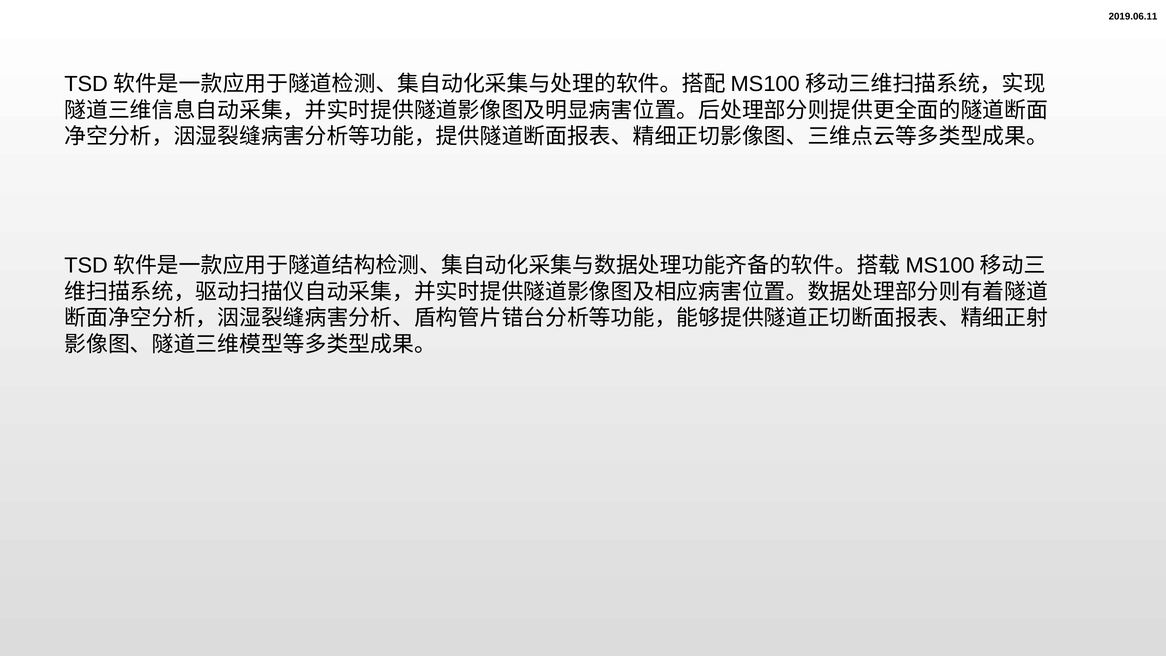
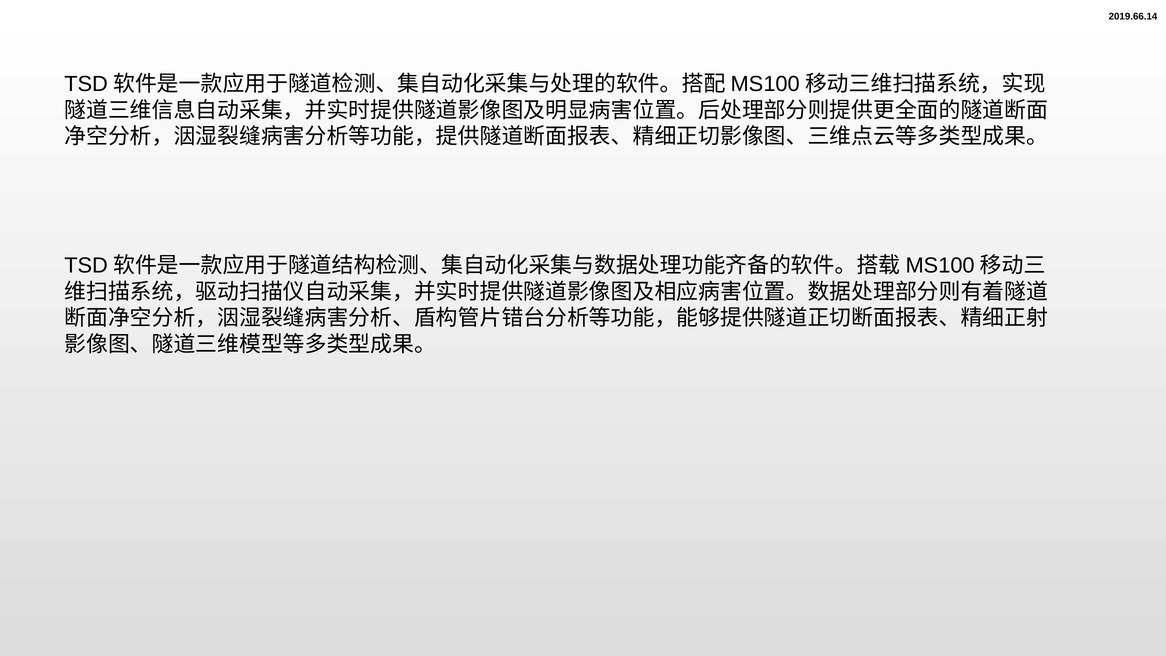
2019.06.11: 2019.06.11 -> 2019.66.14
